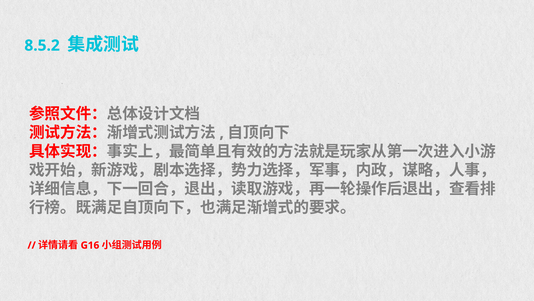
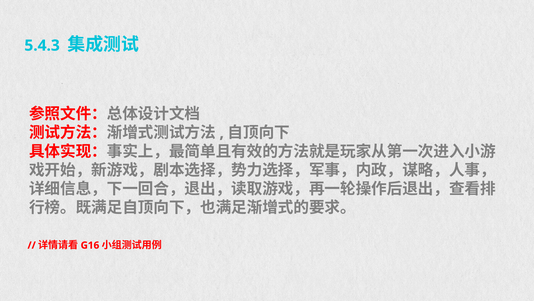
8.5.2: 8.5.2 -> 5.4.3
